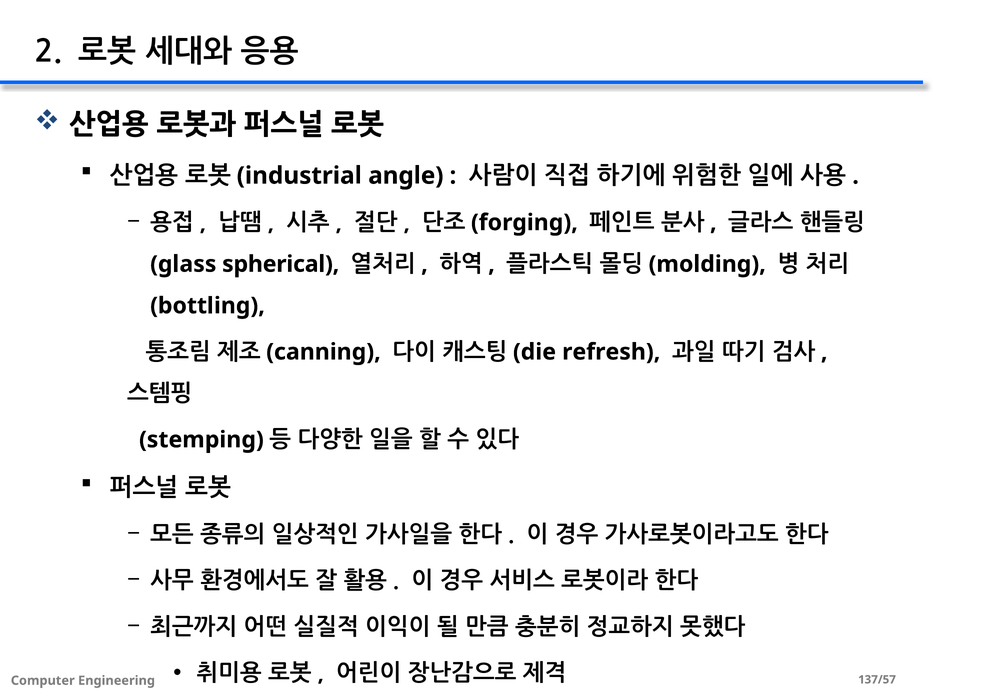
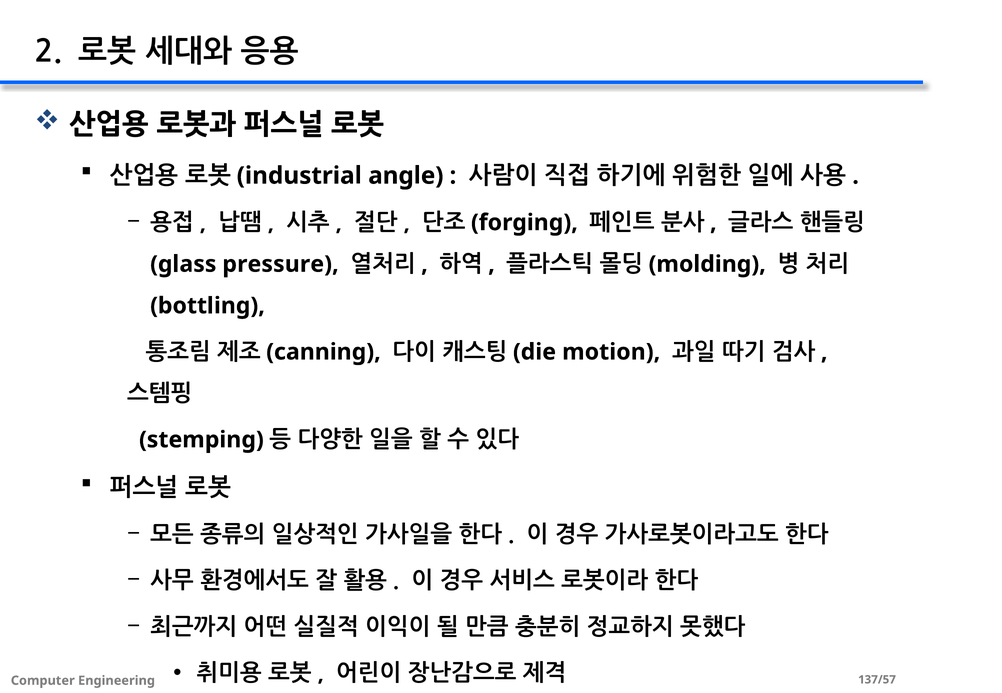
spherical: spherical -> pressure
refresh: refresh -> motion
